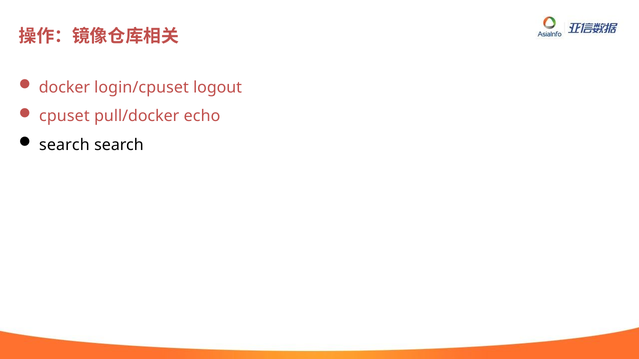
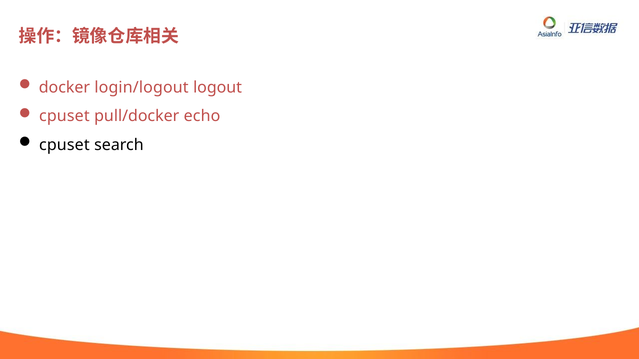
login/cpuset: login/cpuset -> login/logout
search at (64, 145): search -> cpuset
